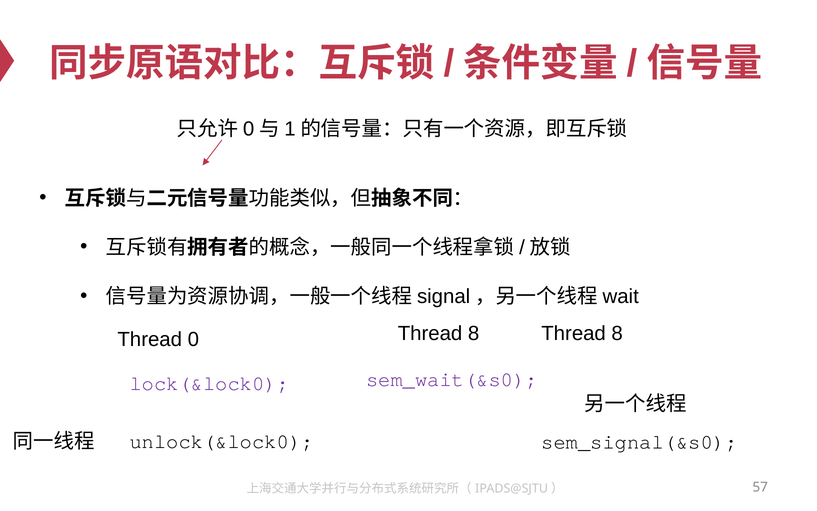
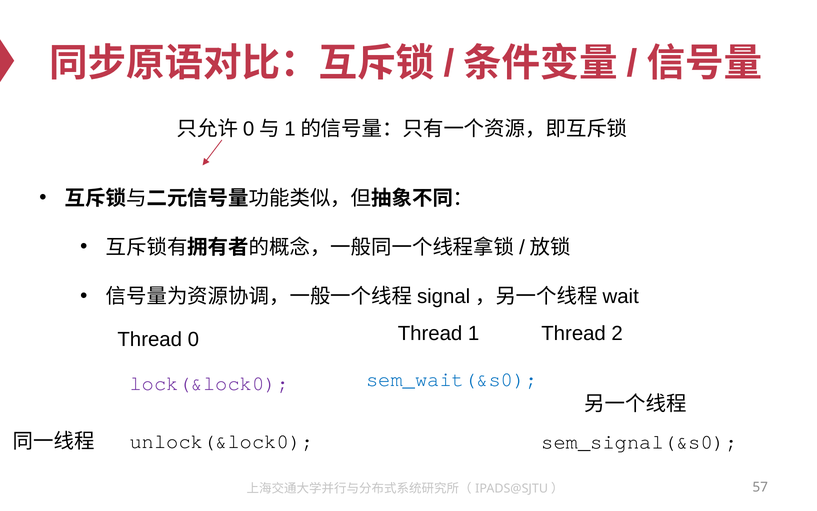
8 at (474, 333): 8 -> 1
8 at (617, 333): 8 -> 2
sem_wait(&s0 colour: purple -> blue
